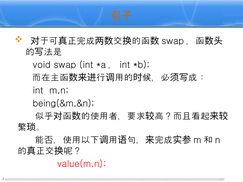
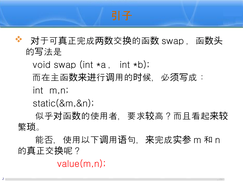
being(&m,&n: being(&m,&n -> static(&m,&n
